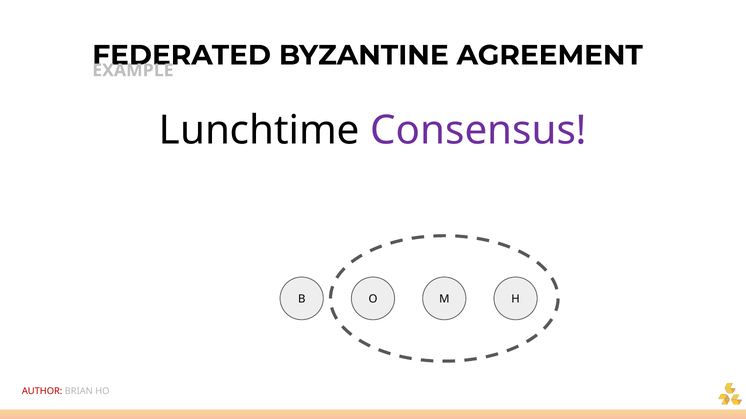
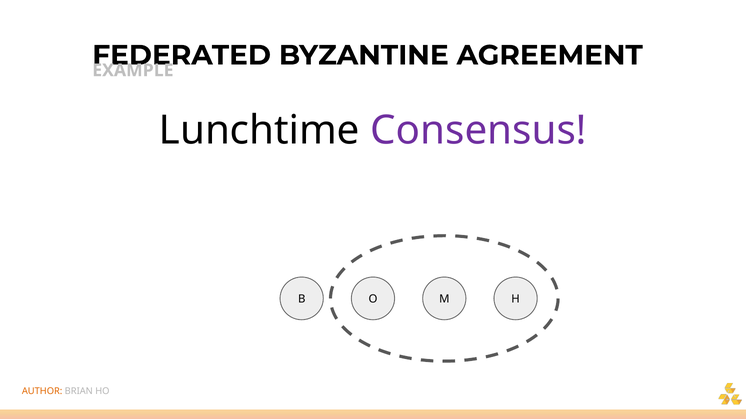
AUTHOR colour: red -> orange
